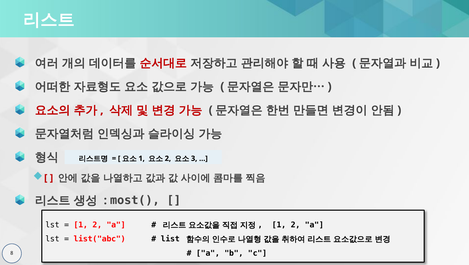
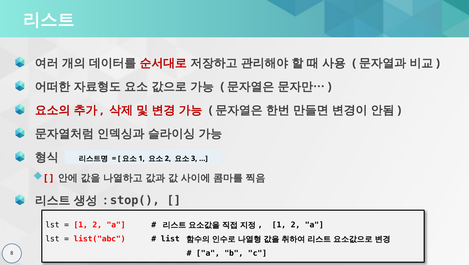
most(: most( -> stop(
